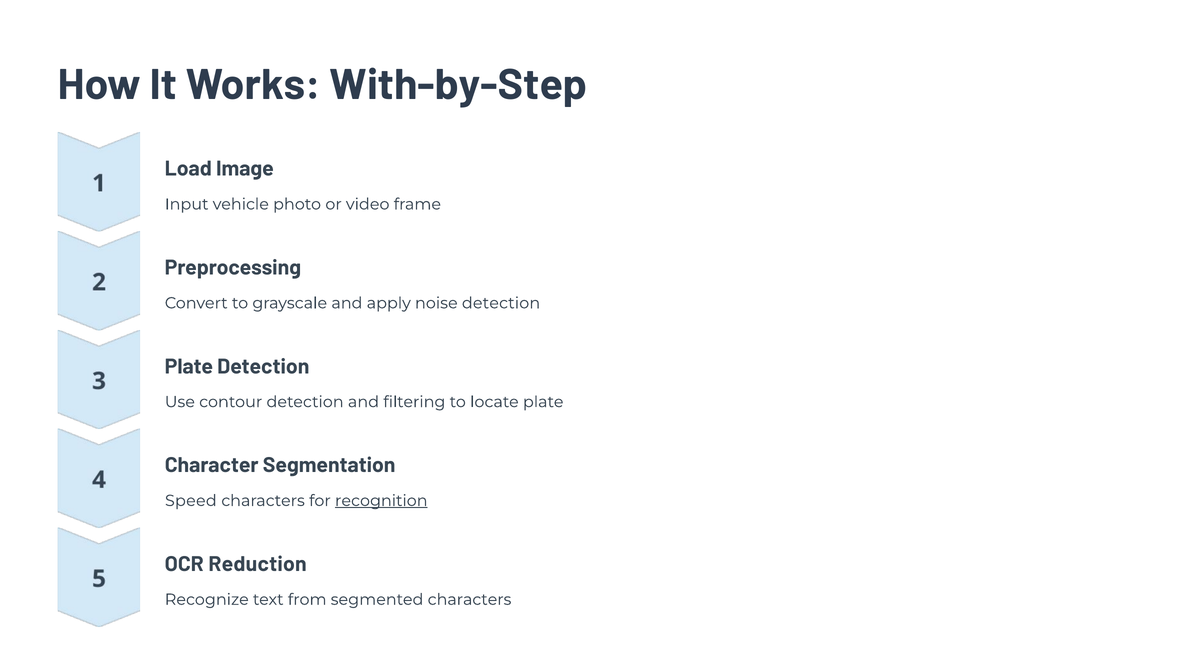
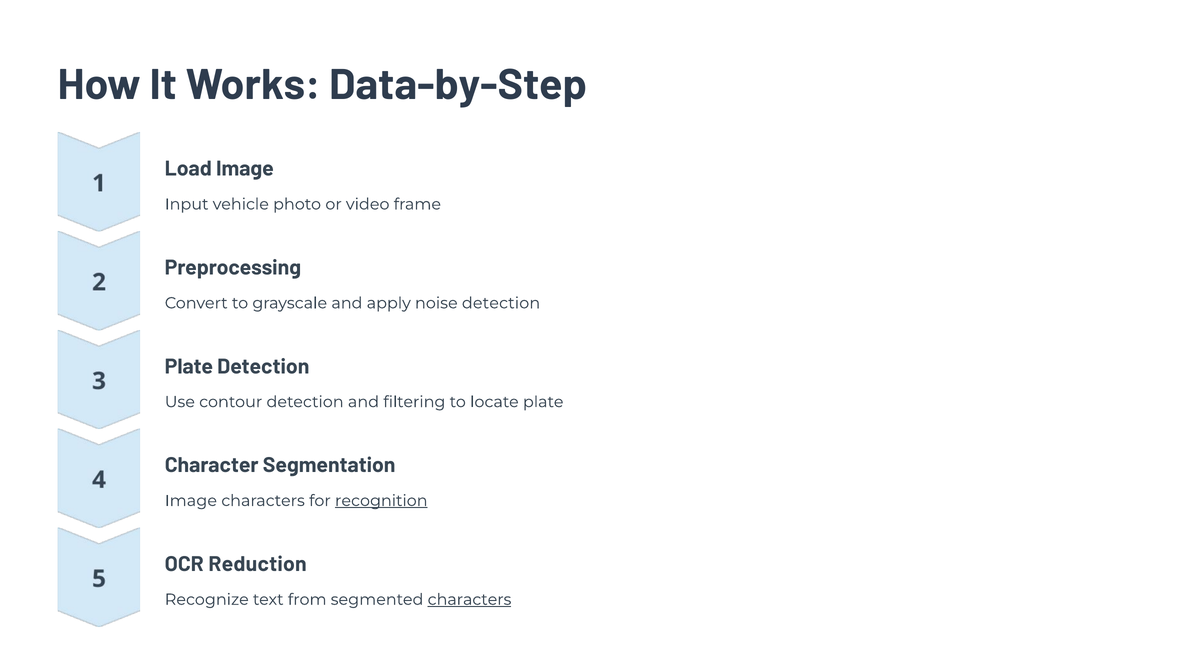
With-by-Step: With-by-Step -> Data-by-Step
Speed at (191, 501): Speed -> Image
characters at (470, 600) underline: none -> present
